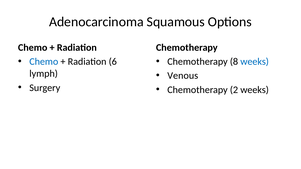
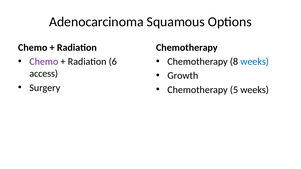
Chemo at (44, 62) colour: blue -> purple
lymph: lymph -> access
Venous: Venous -> Growth
2: 2 -> 5
